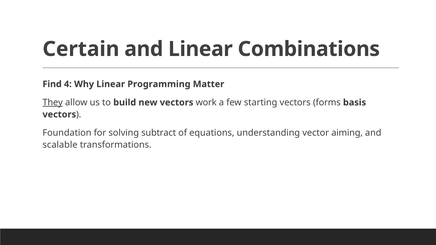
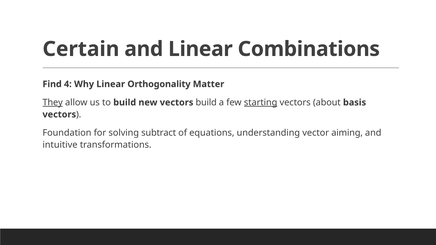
Programming: Programming -> Orthogonality
vectors work: work -> build
starting underline: none -> present
forms: forms -> about
scalable: scalable -> intuitive
